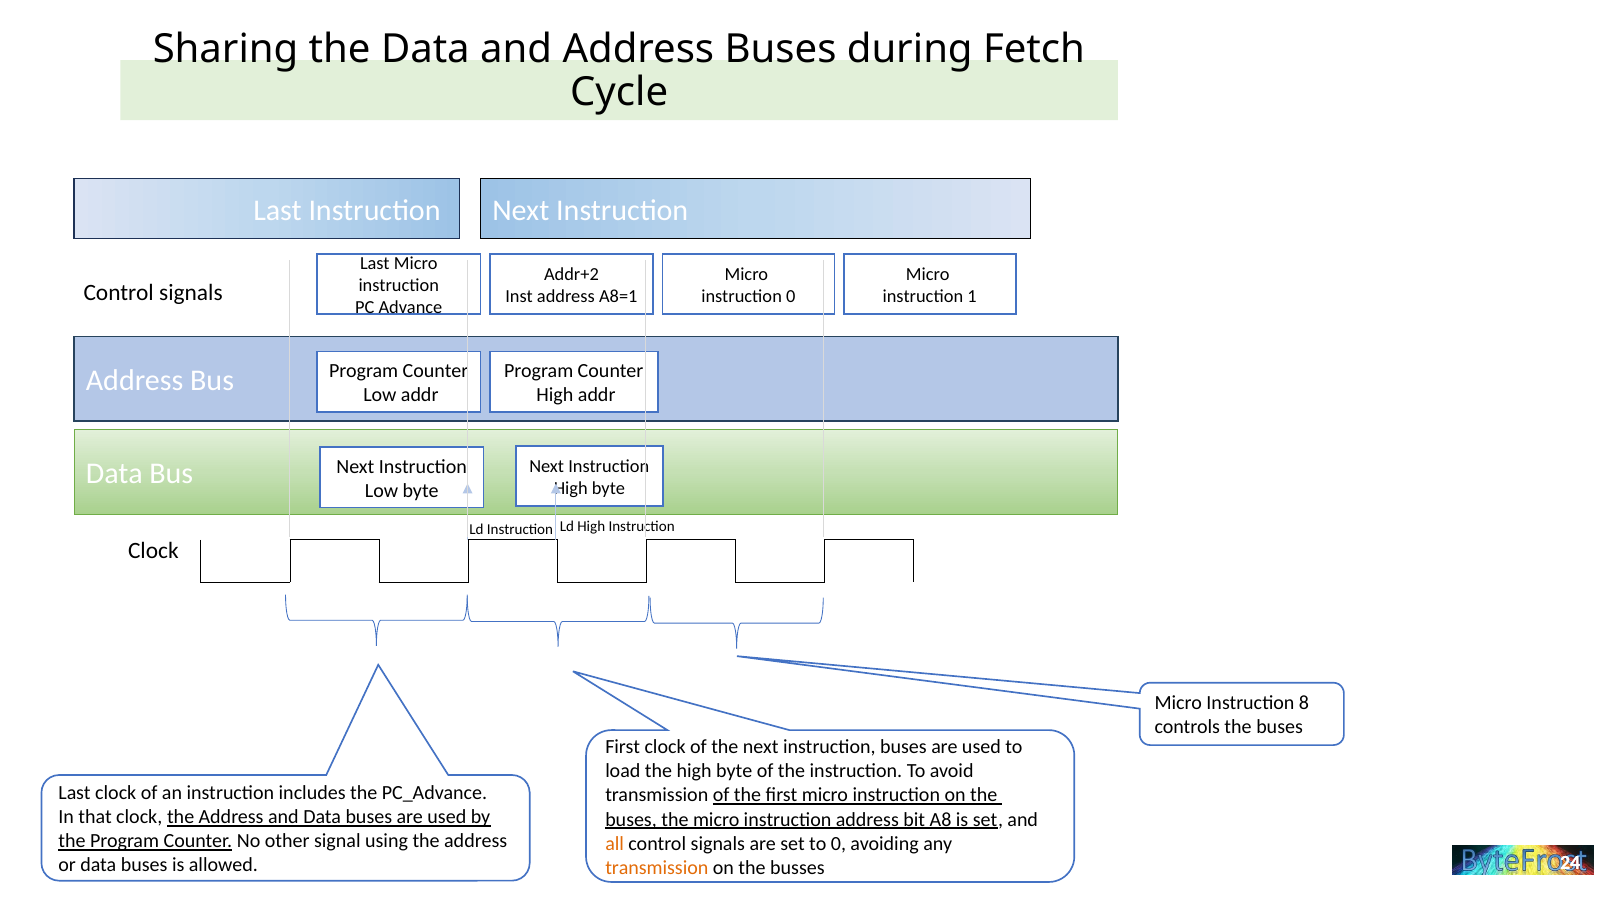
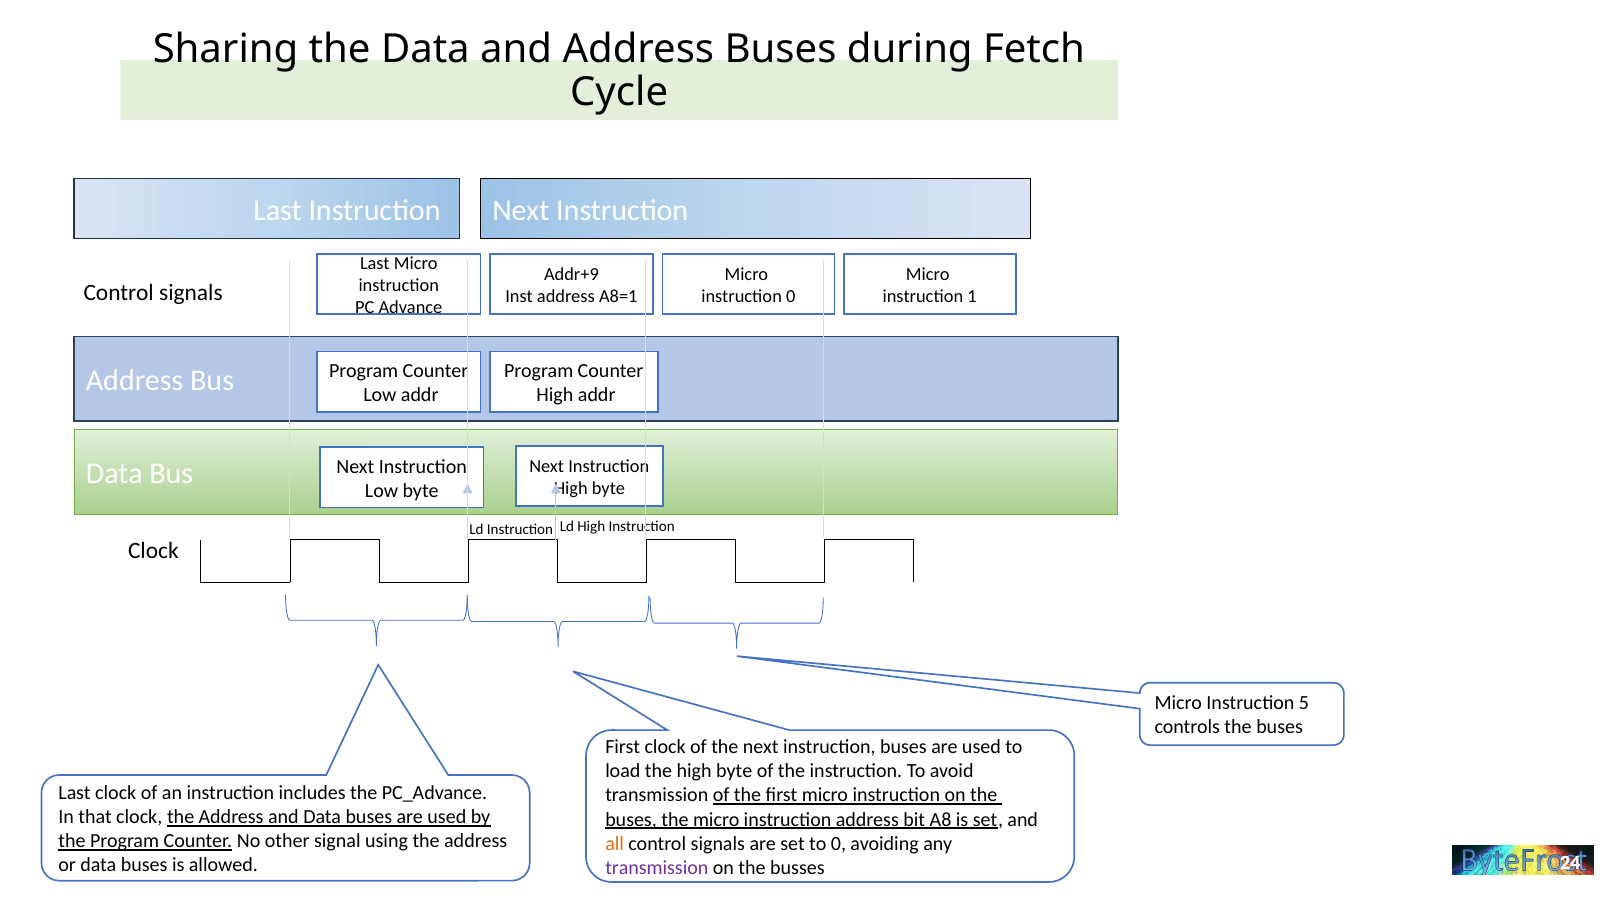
Addr+2: Addr+2 -> Addr+9
8: 8 -> 5
transmission at (657, 868) colour: orange -> purple
